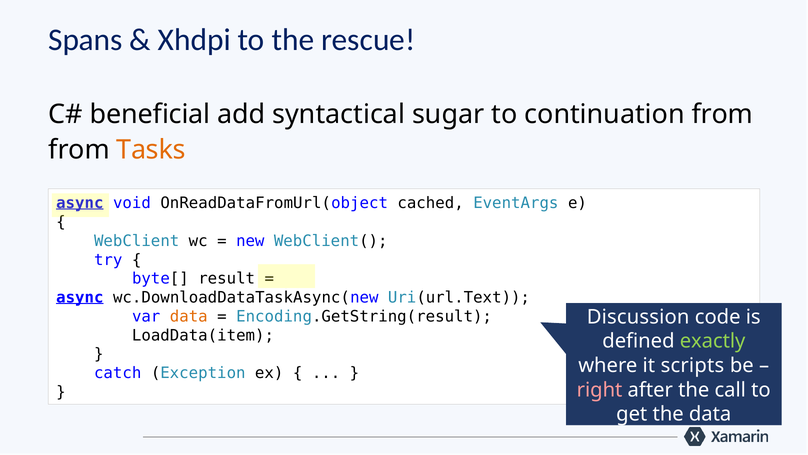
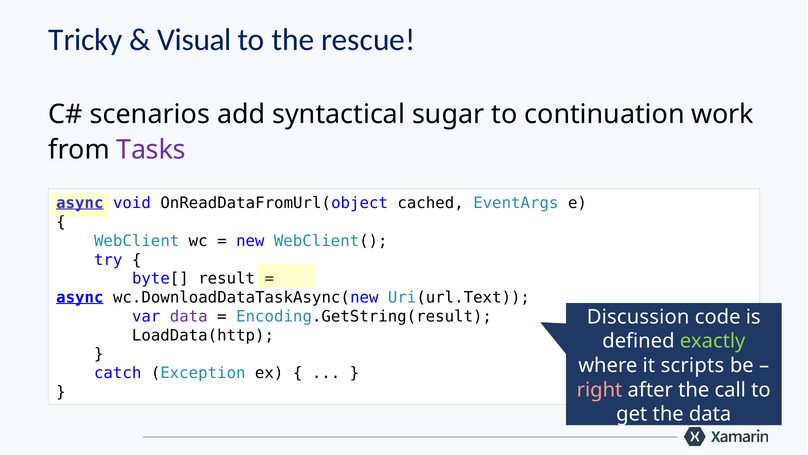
Spans: Spans -> Tricky
Xhdpi: Xhdpi -> Visual
beneficial: beneficial -> scenarios
continuation from: from -> work
Tasks colour: orange -> purple
data at (189, 316) colour: orange -> purple
LoadData(item: LoadData(item -> LoadData(http
